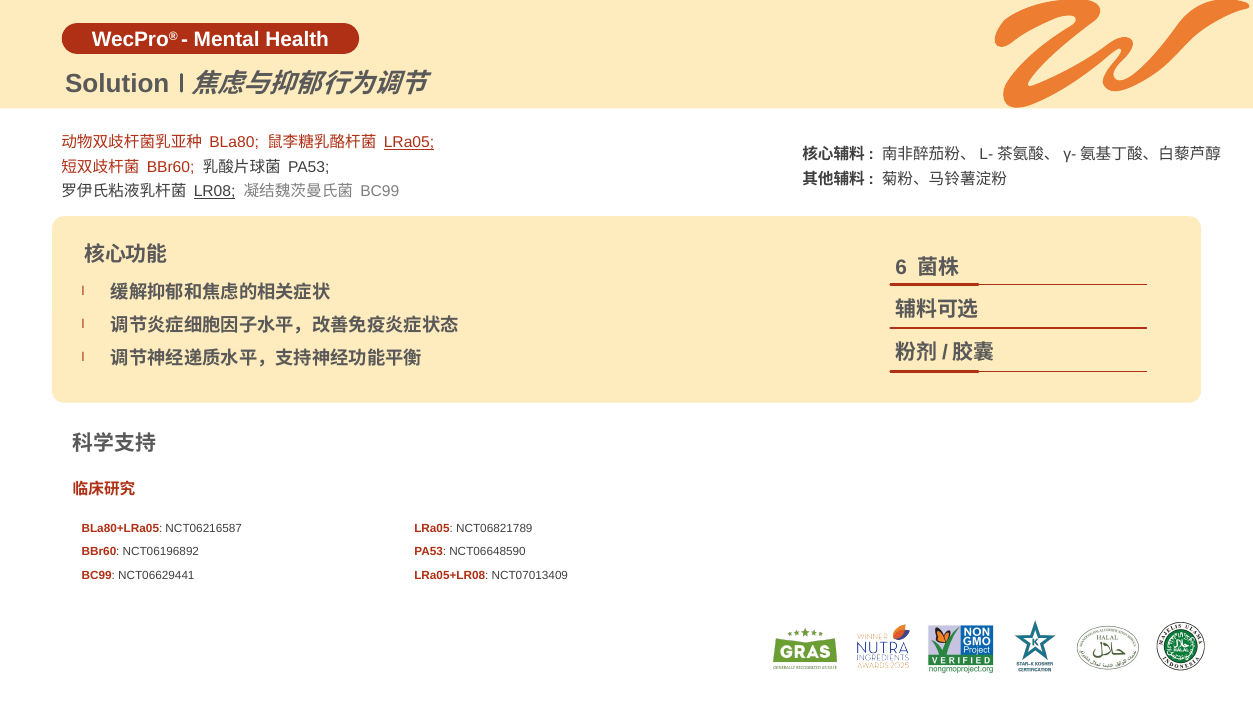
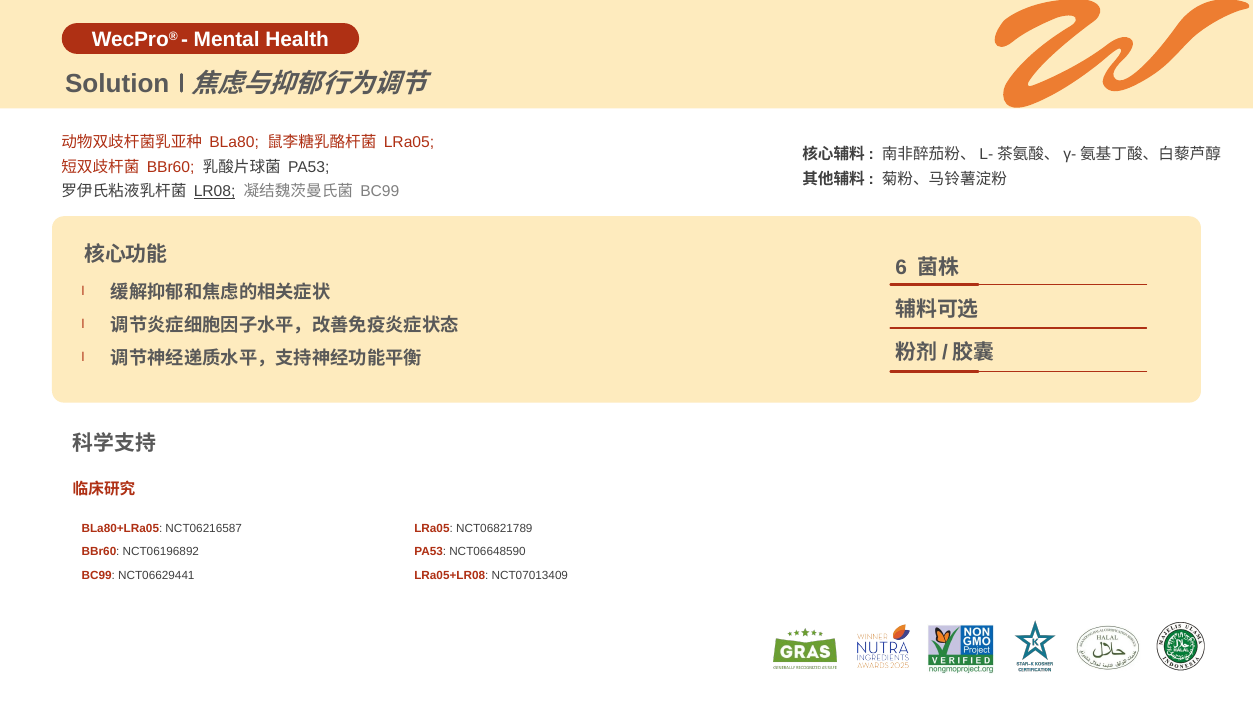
LRa05 at (409, 142) underline: present -> none
